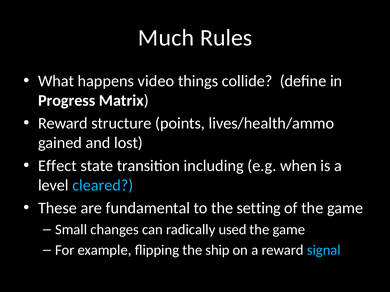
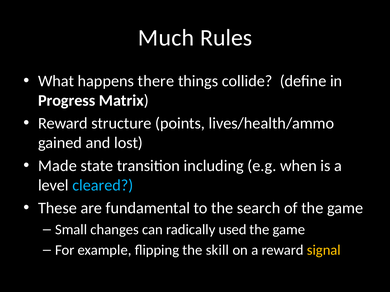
video: video -> there
Effect: Effect -> Made
setting: setting -> search
ship: ship -> skill
signal colour: light blue -> yellow
